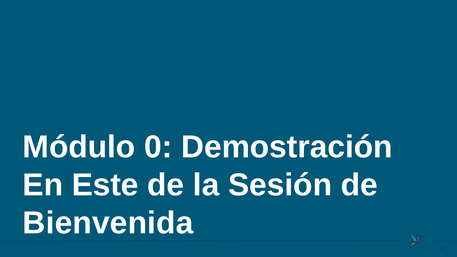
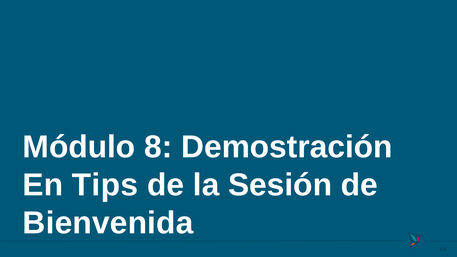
0: 0 -> 8
Este: Este -> Tips
